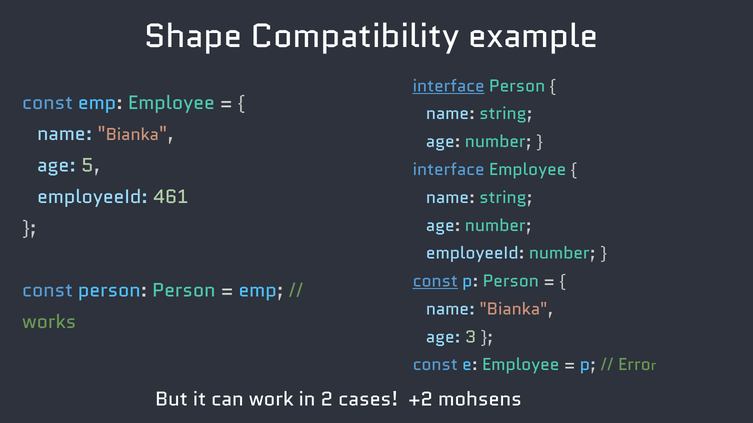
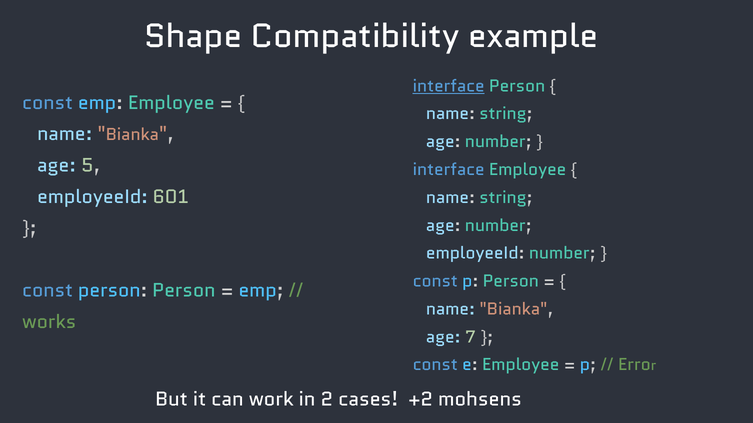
461: 461 -> 601
const at (435, 281) underline: present -> none
3: 3 -> 7
